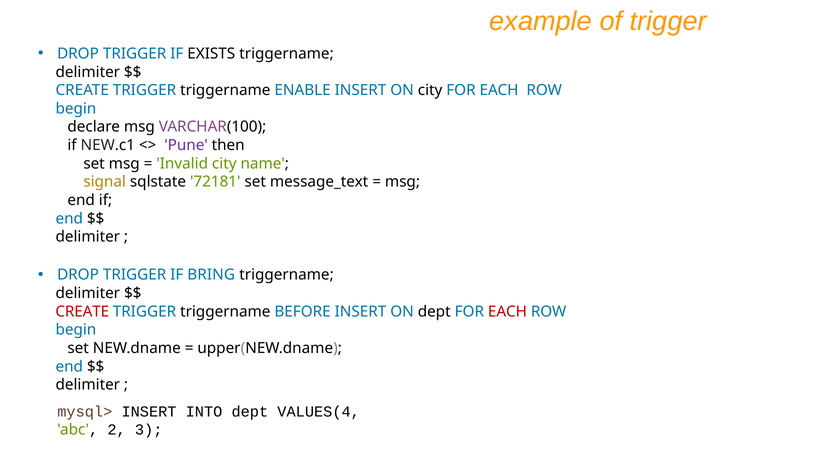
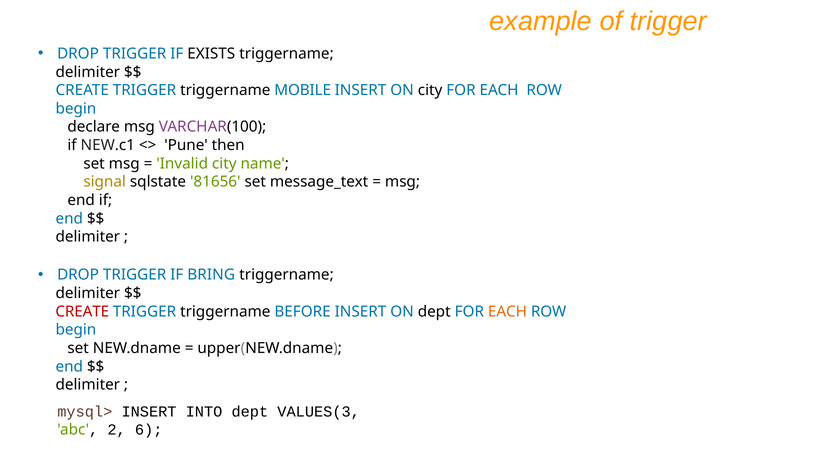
ENABLE: ENABLE -> MOBILE
Pune colour: purple -> black
72181: 72181 -> 81656
EACH at (507, 312) colour: red -> orange
VALUES(4: VALUES(4 -> VALUES(3
3: 3 -> 6
